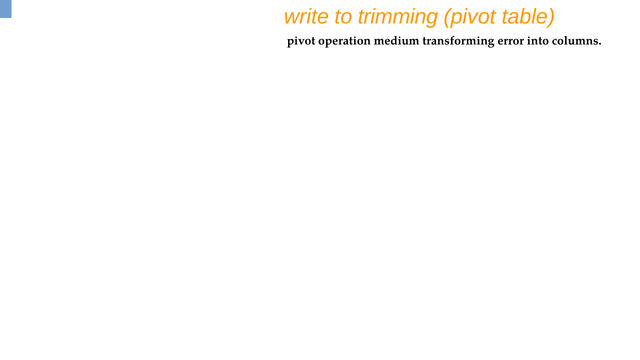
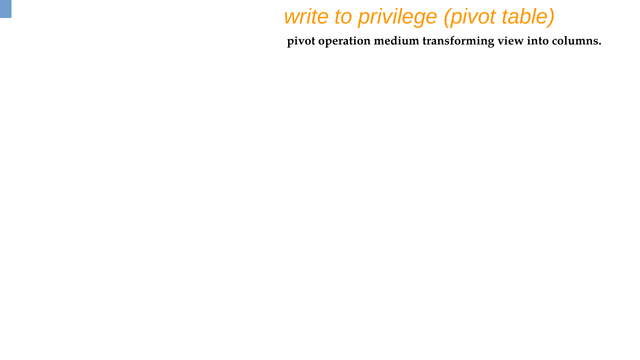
trimming: trimming -> privilege
error: error -> view
